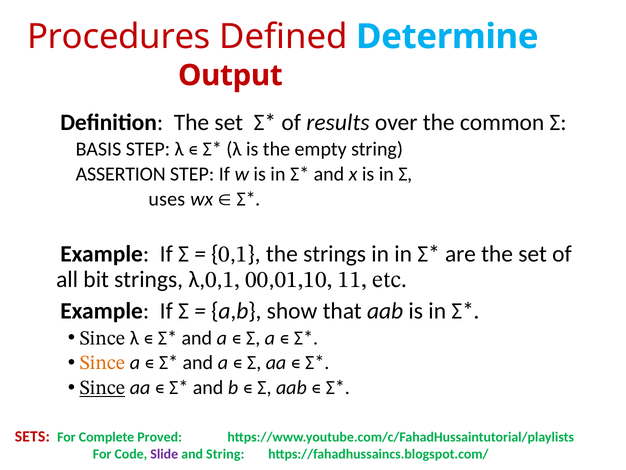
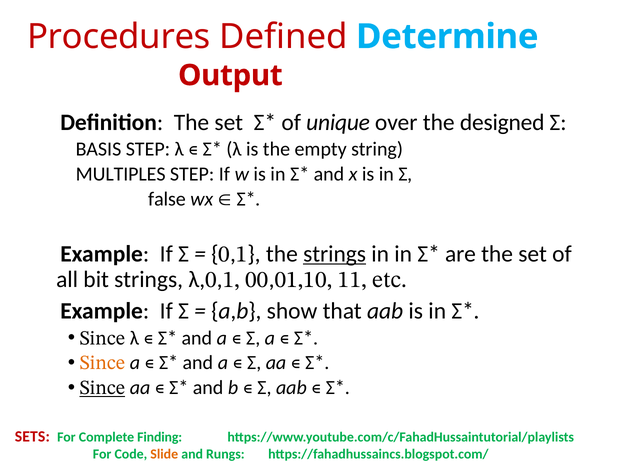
results: results -> unique
common: common -> designed
ASSERTION: ASSERTION -> MULTIPLES
uses: uses -> false
strings at (335, 254) underline: none -> present
Proved: Proved -> Finding
Slide colour: purple -> orange
and String: String -> Rungs
